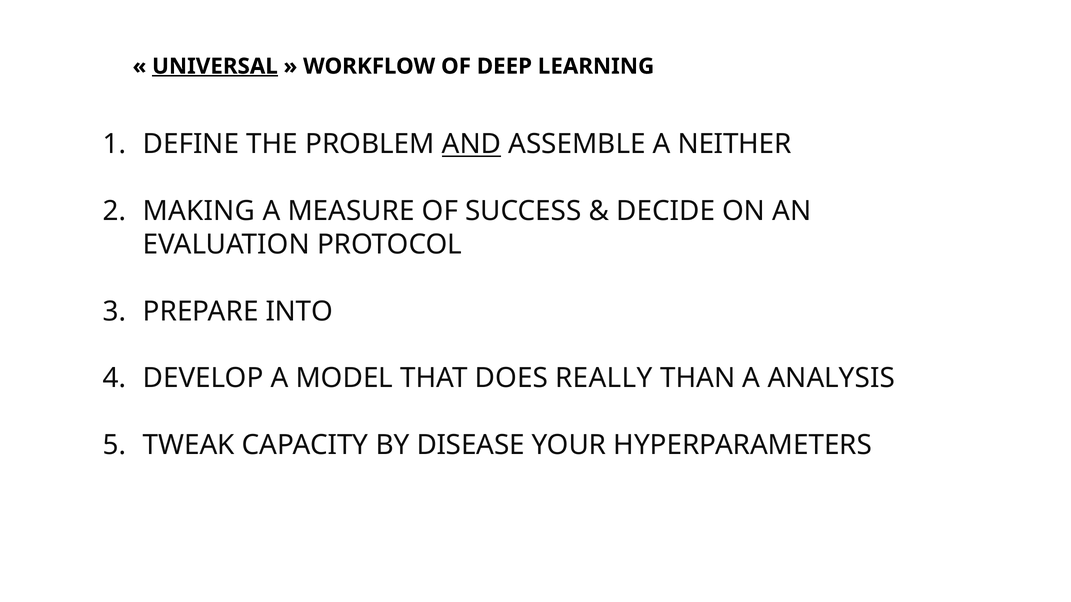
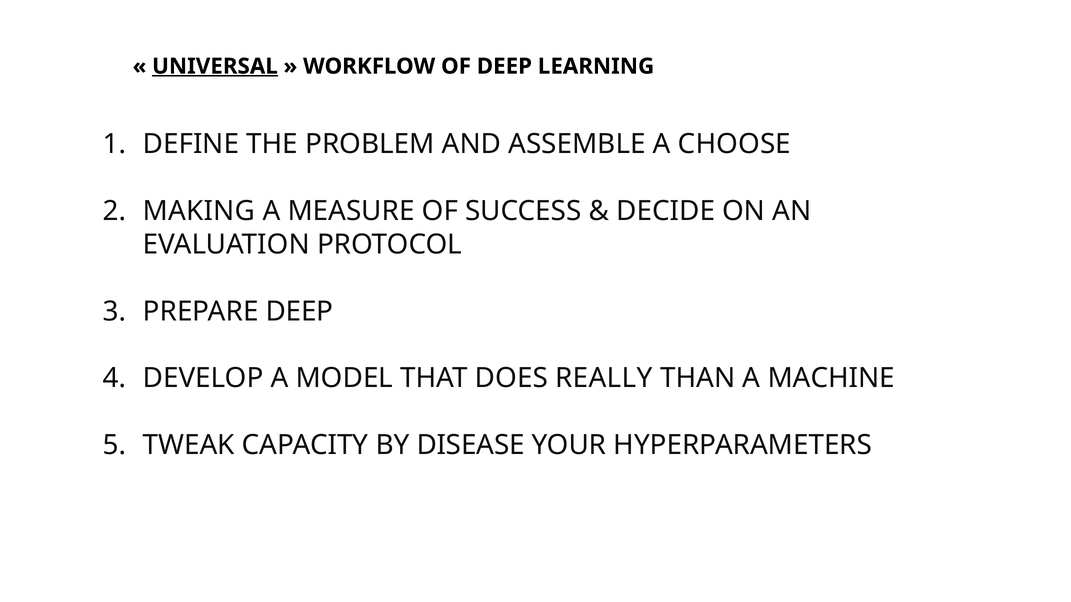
AND underline: present -> none
NEITHER: NEITHER -> CHOOSE
PREPARE INTO: INTO -> DEEP
ANALYSIS: ANALYSIS -> MACHINE
